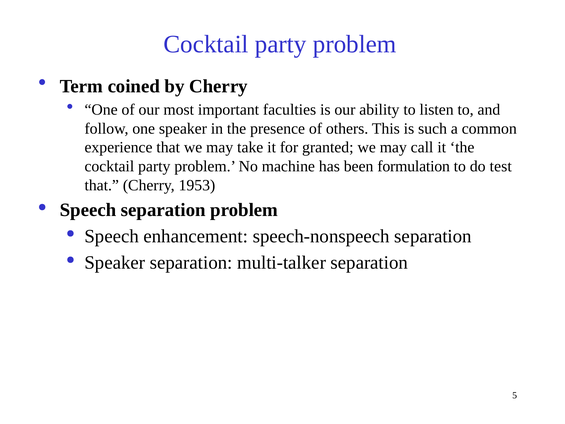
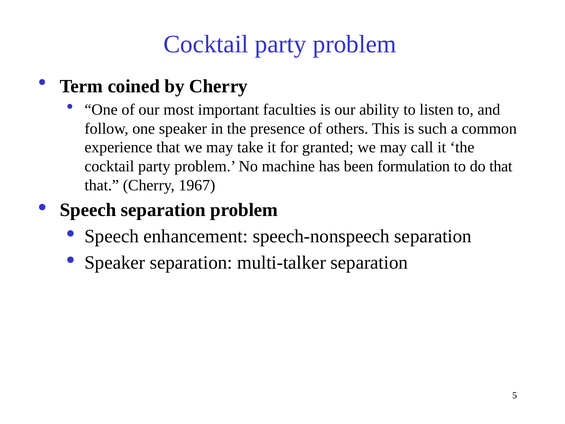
do test: test -> that
1953: 1953 -> 1967
